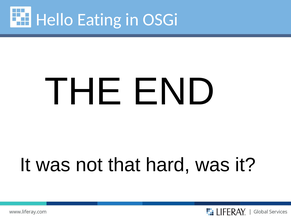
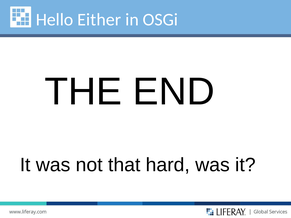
Eating: Eating -> Either
